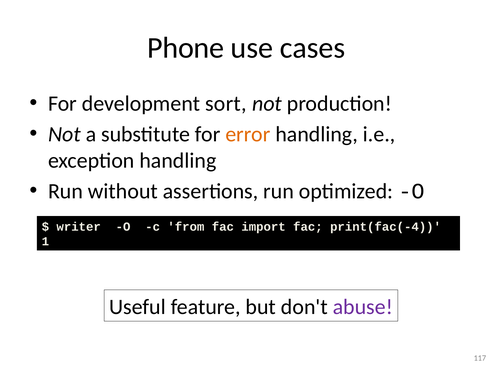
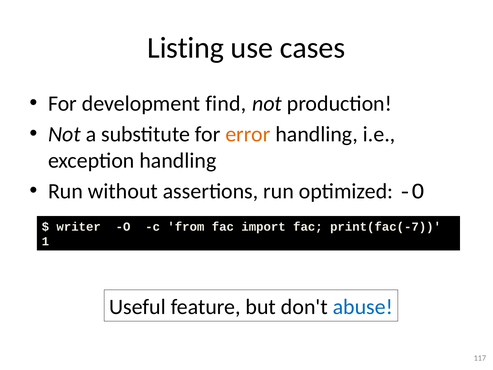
Phone: Phone -> Listing
sort: sort -> find
print(fac(-4: print(fac(-4 -> print(fac(-7
abuse colour: purple -> blue
